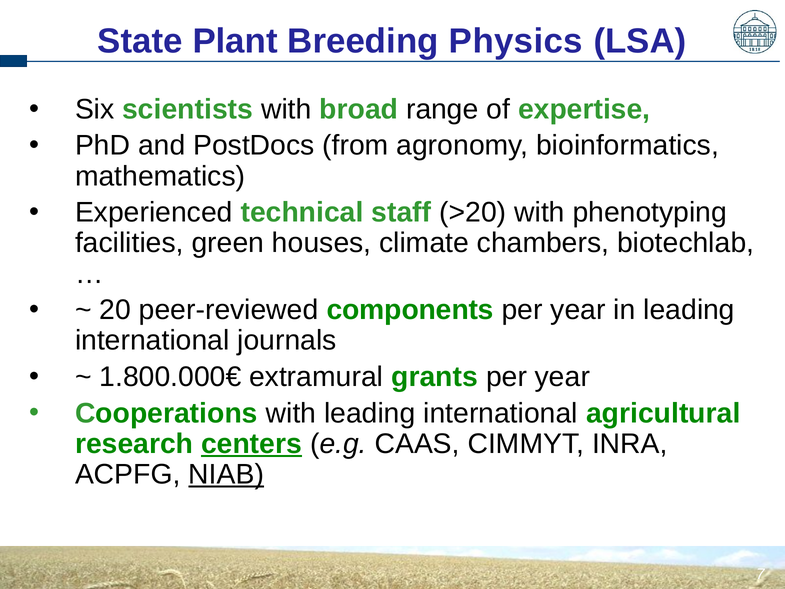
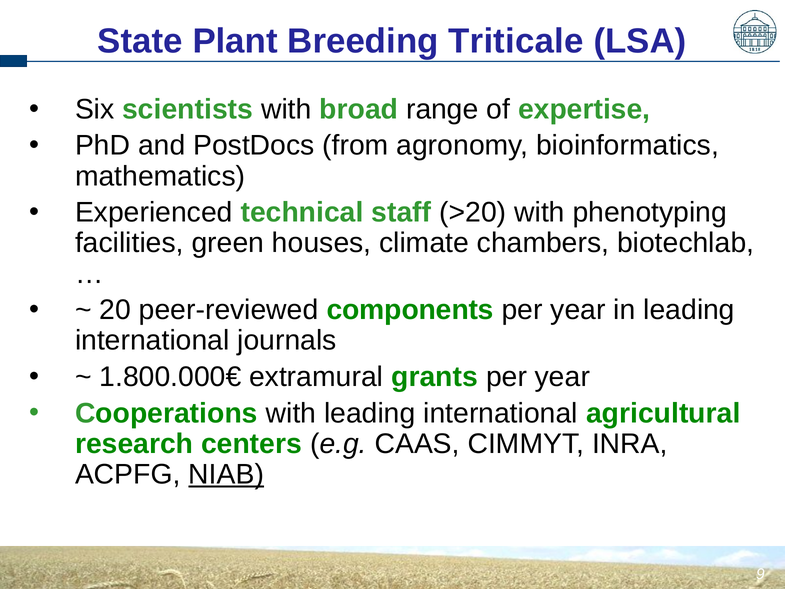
Physics: Physics -> Triticale
centers underline: present -> none
7: 7 -> 9
